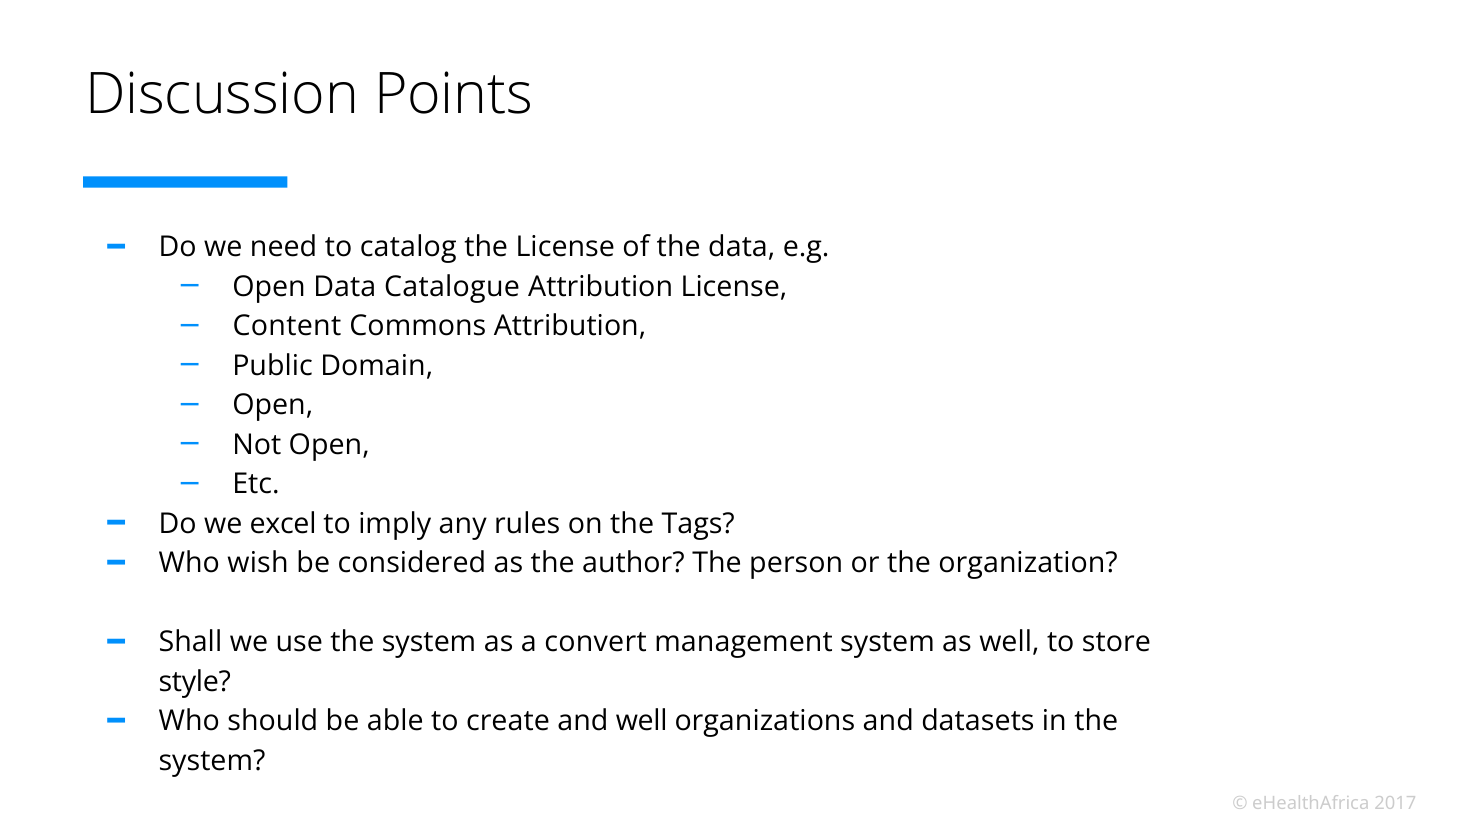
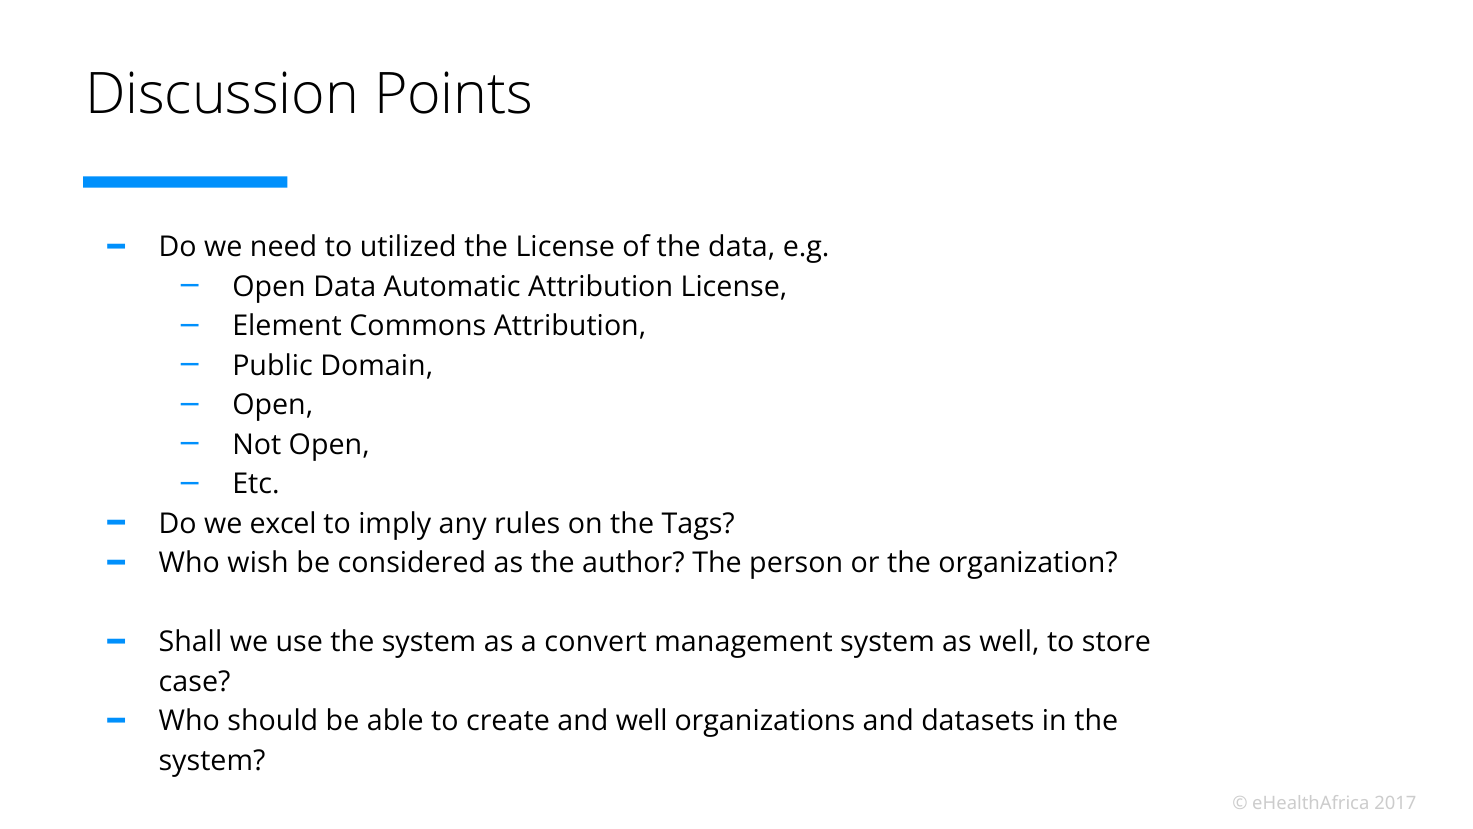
catalog: catalog -> utilized
Catalogue: Catalogue -> Automatic
Content: Content -> Element
style: style -> case
